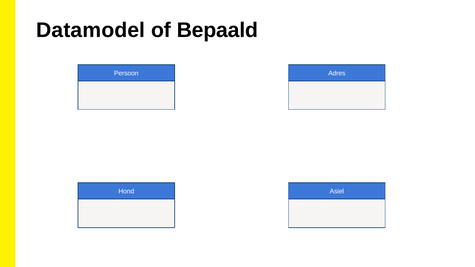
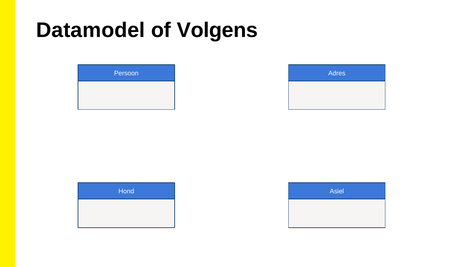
Bepaald: Bepaald -> Volgens
